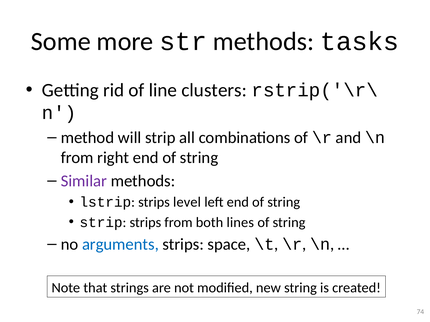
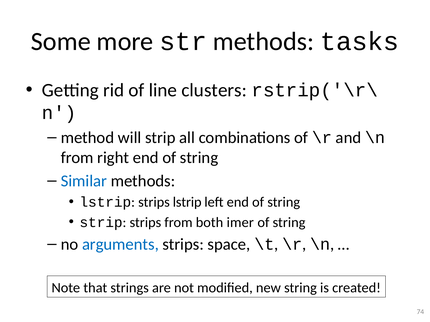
Similar colour: purple -> blue
strips level: level -> lstrip
lines: lines -> imer
